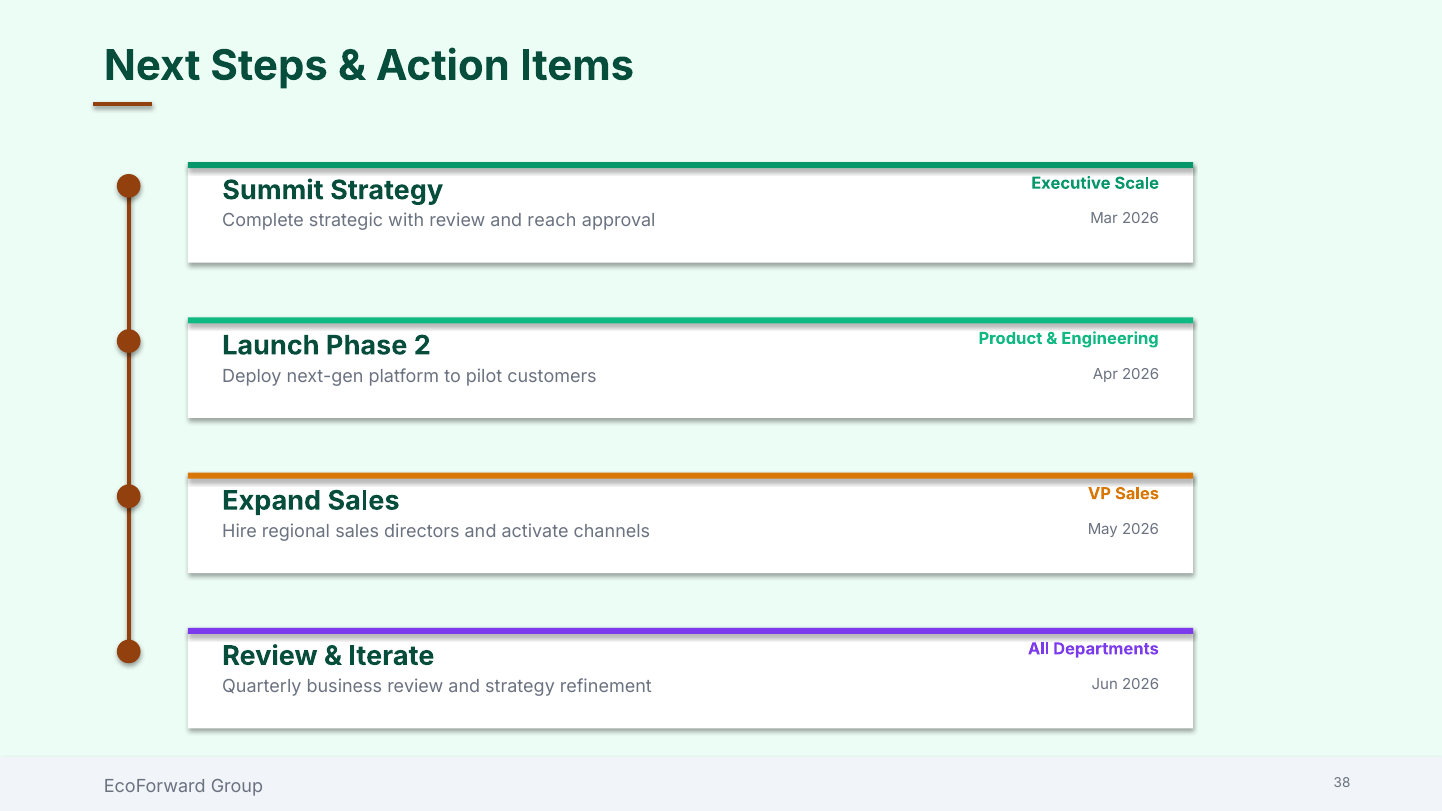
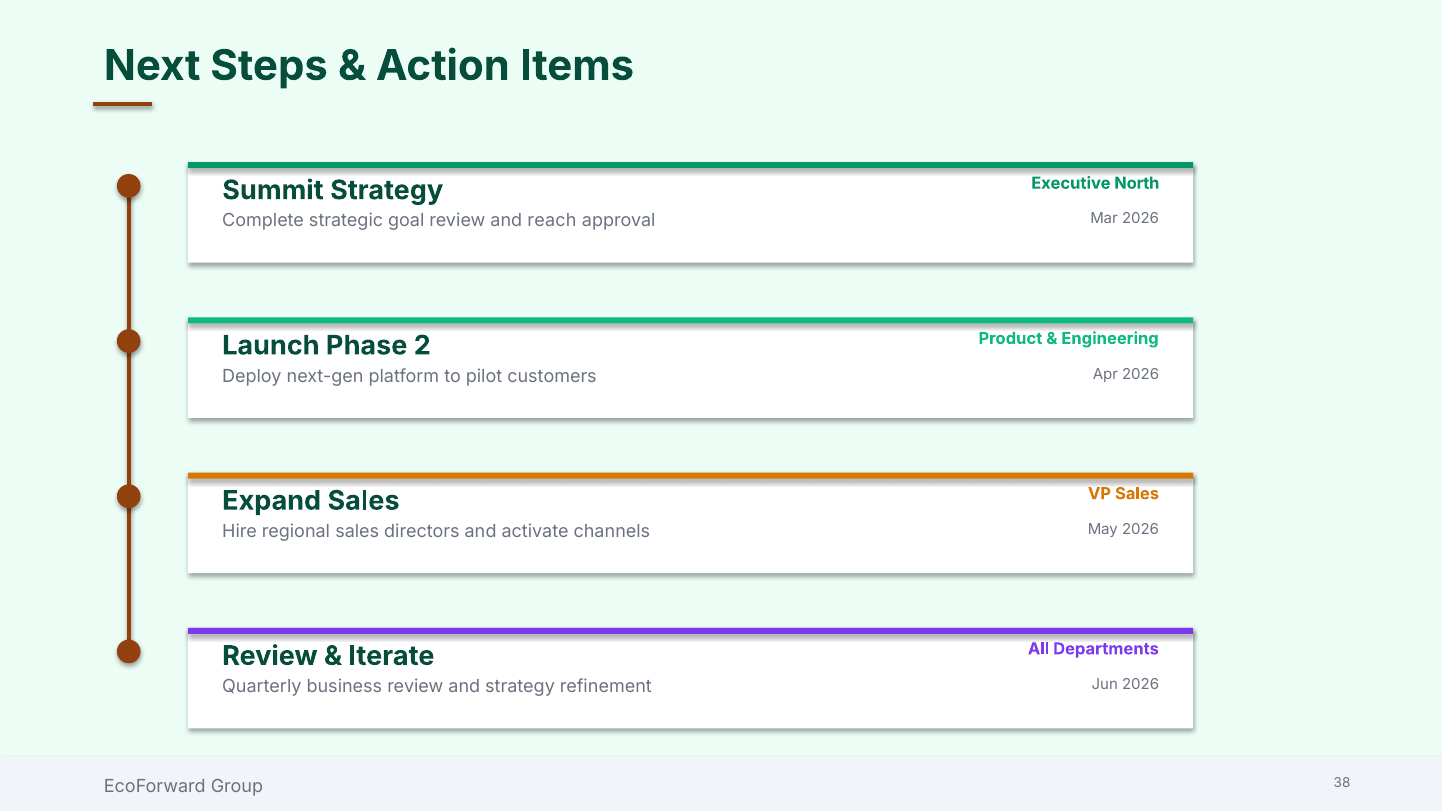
Scale: Scale -> North
with: with -> goal
